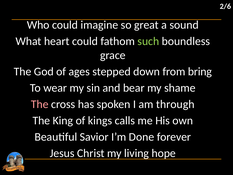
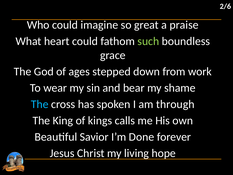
sound: sound -> praise
bring: bring -> work
The at (40, 104) colour: pink -> light blue
